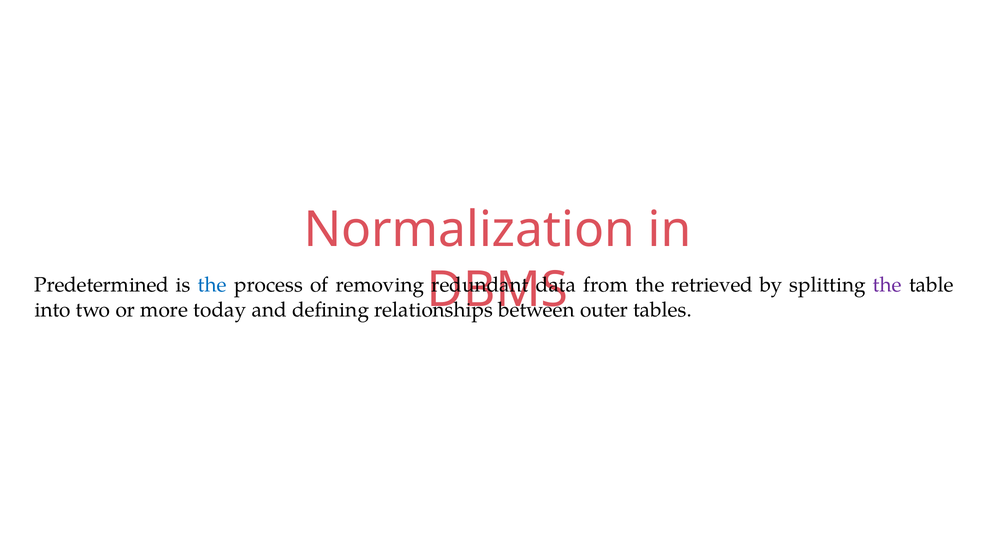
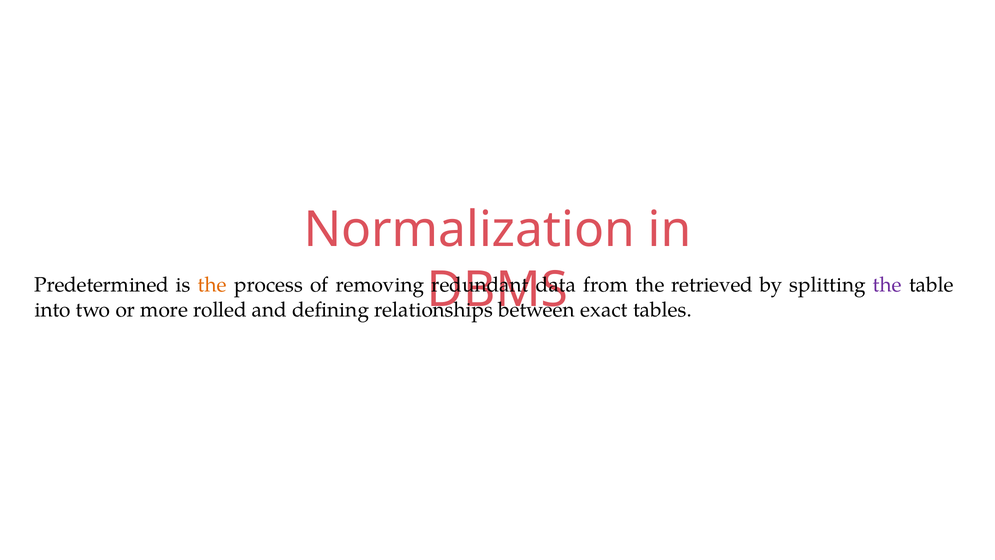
the at (212, 285) colour: blue -> orange
today: today -> rolled
outer: outer -> exact
